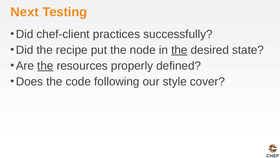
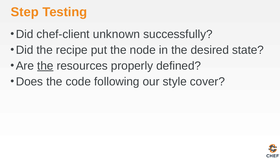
Next: Next -> Step
practices: practices -> unknown
the at (179, 50) underline: present -> none
